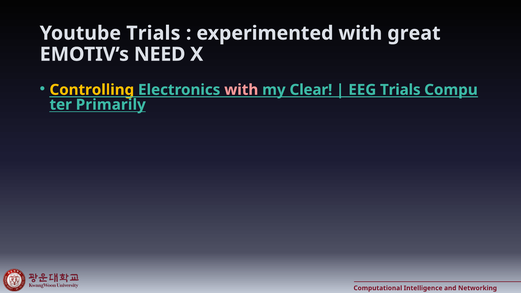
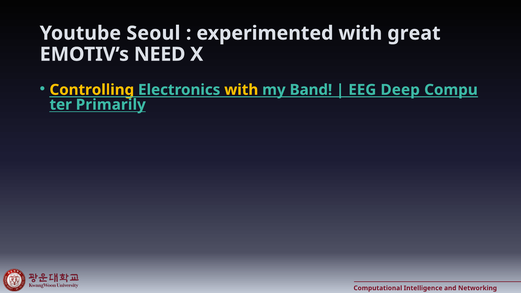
Youtube Trials: Trials -> Seoul
with at (241, 90) colour: pink -> yellow
Clear: Clear -> Band
EEG Trials: Trials -> Deep
